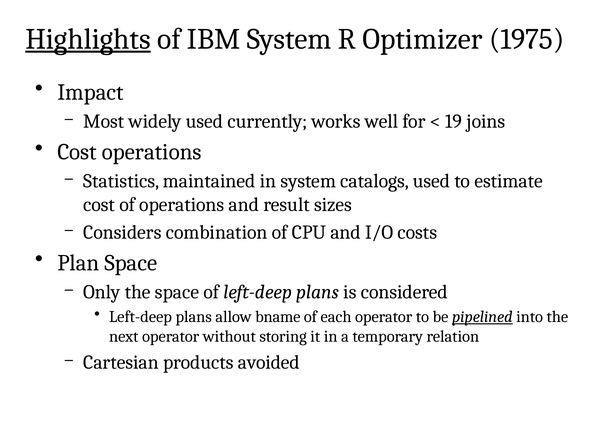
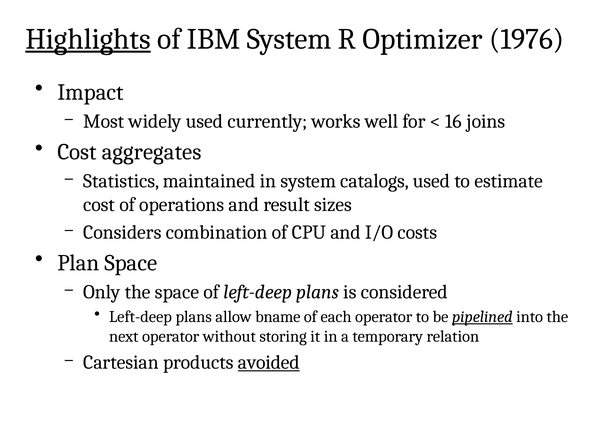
1975: 1975 -> 1976
19: 19 -> 16
Cost operations: operations -> aggregates
avoided underline: none -> present
